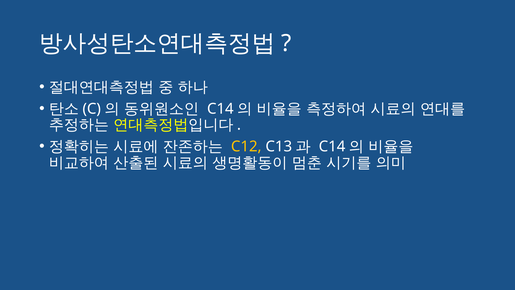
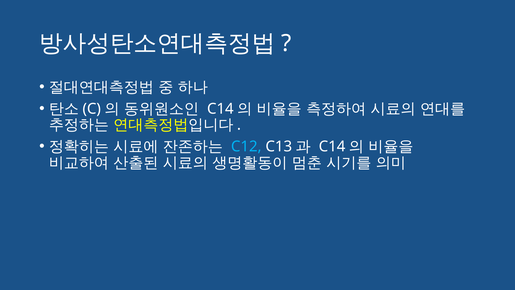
C12 colour: yellow -> light blue
